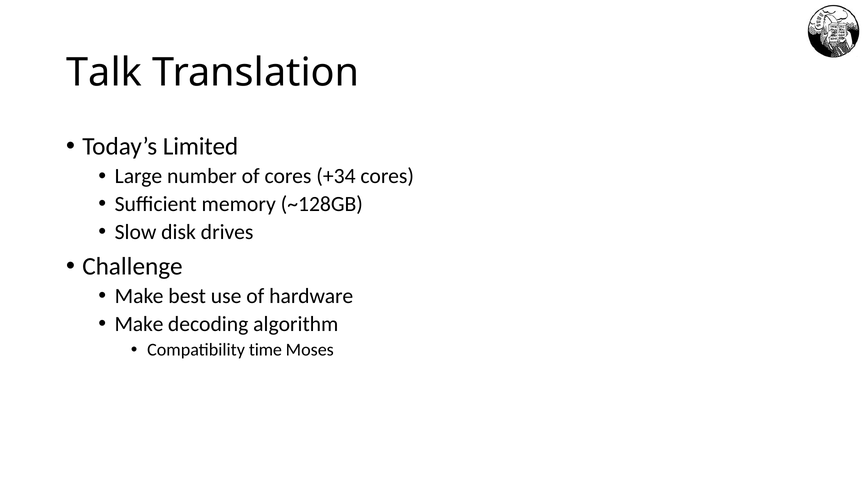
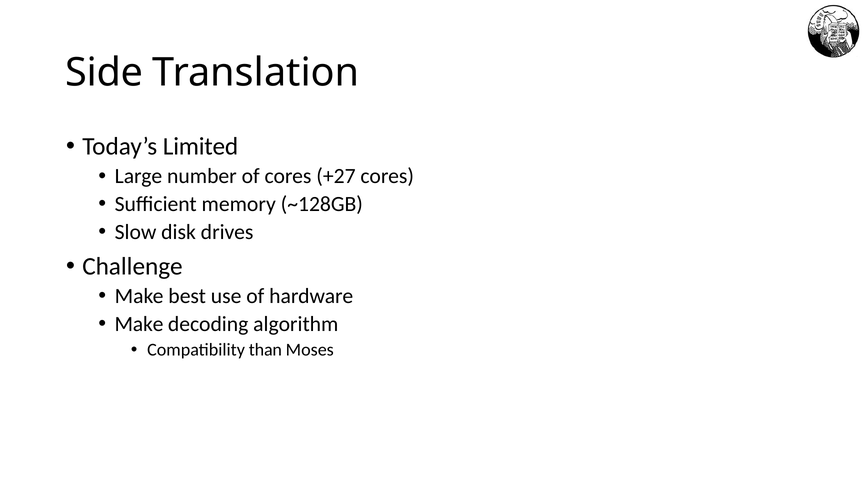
Talk: Talk -> Side
+34: +34 -> +27
time: time -> than
